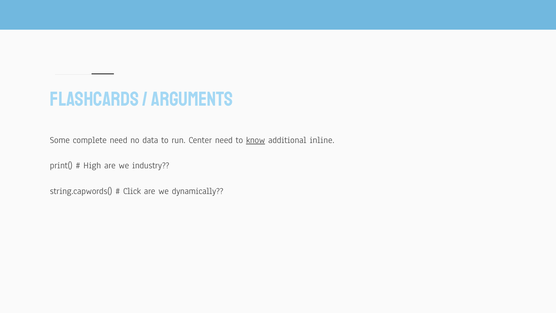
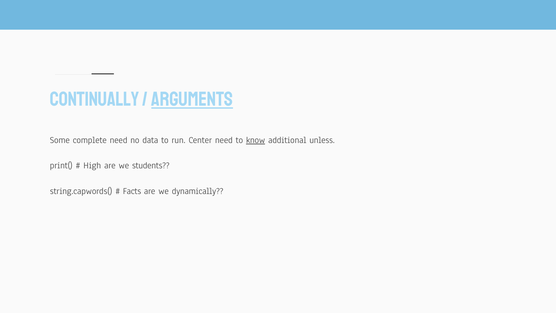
Flashcards: Flashcards -> Continually
Arguments underline: none -> present
inline: inline -> unless
industry: industry -> students
Click: Click -> Facts
